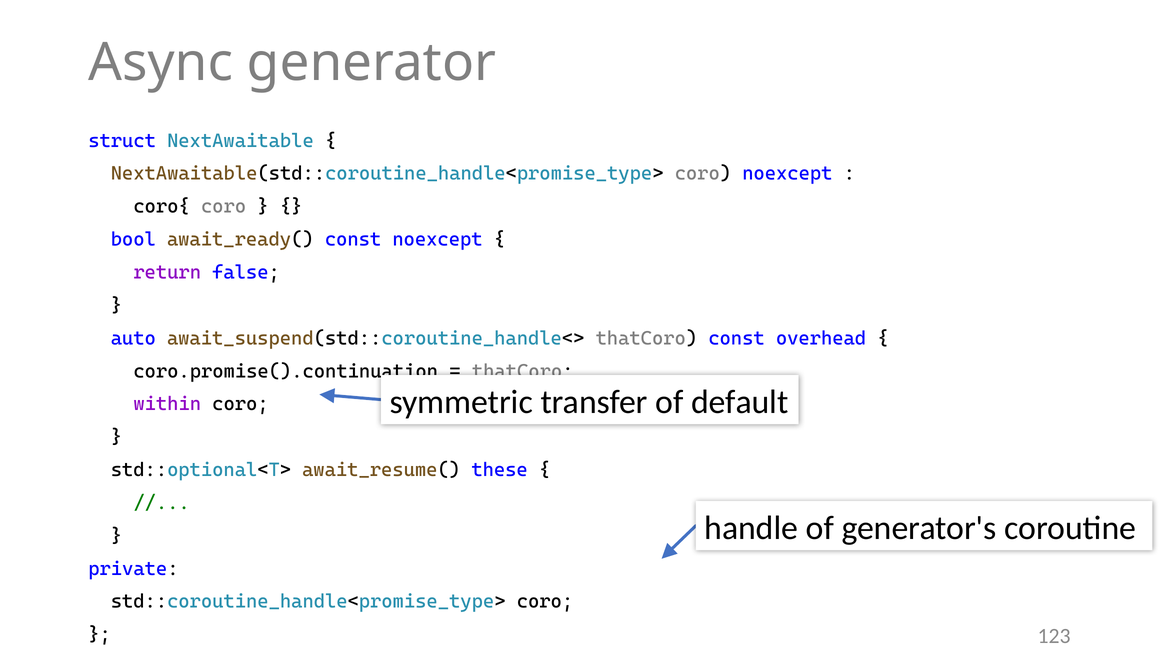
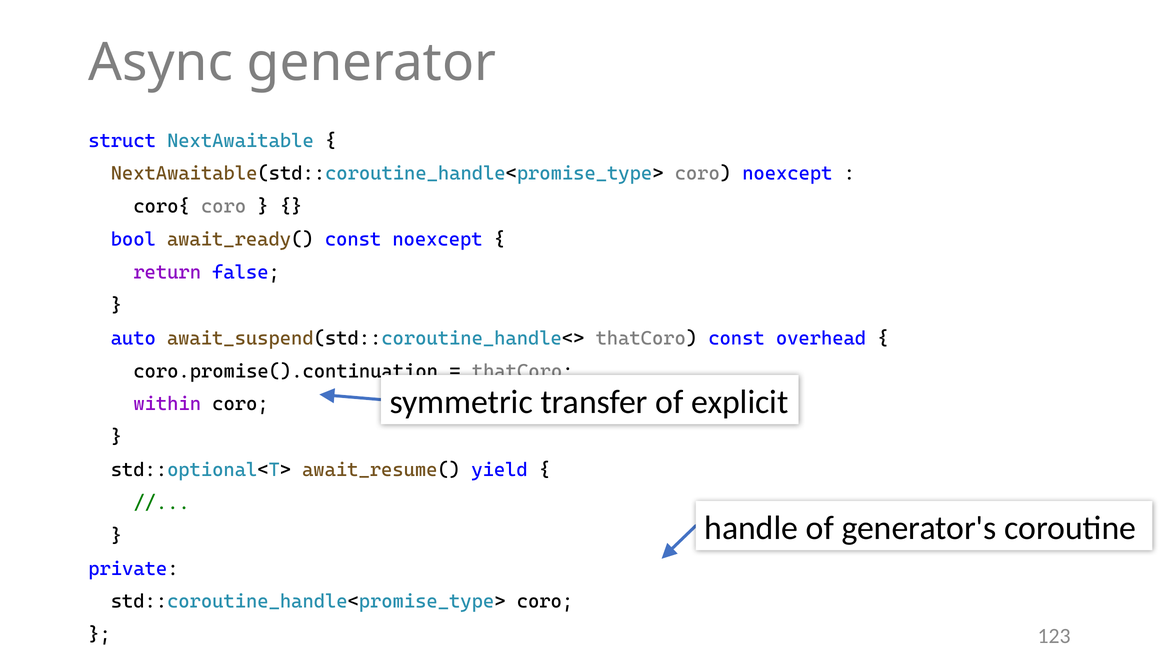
default: default -> explicit
these: these -> yield
